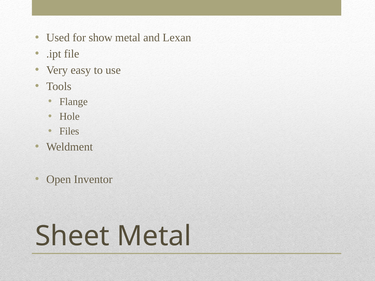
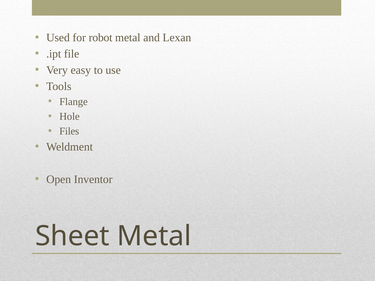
show: show -> robot
